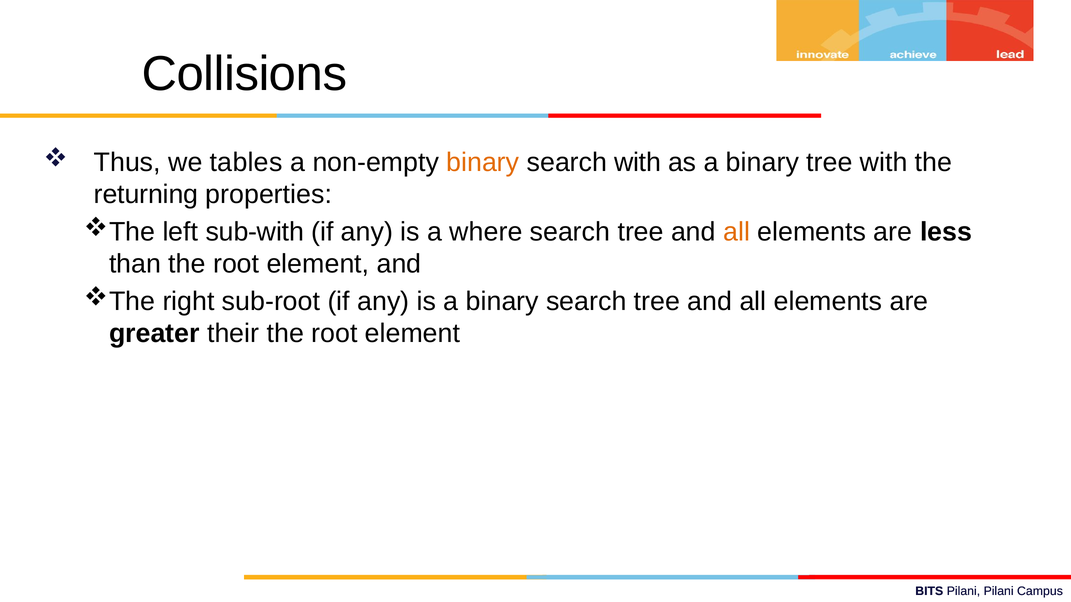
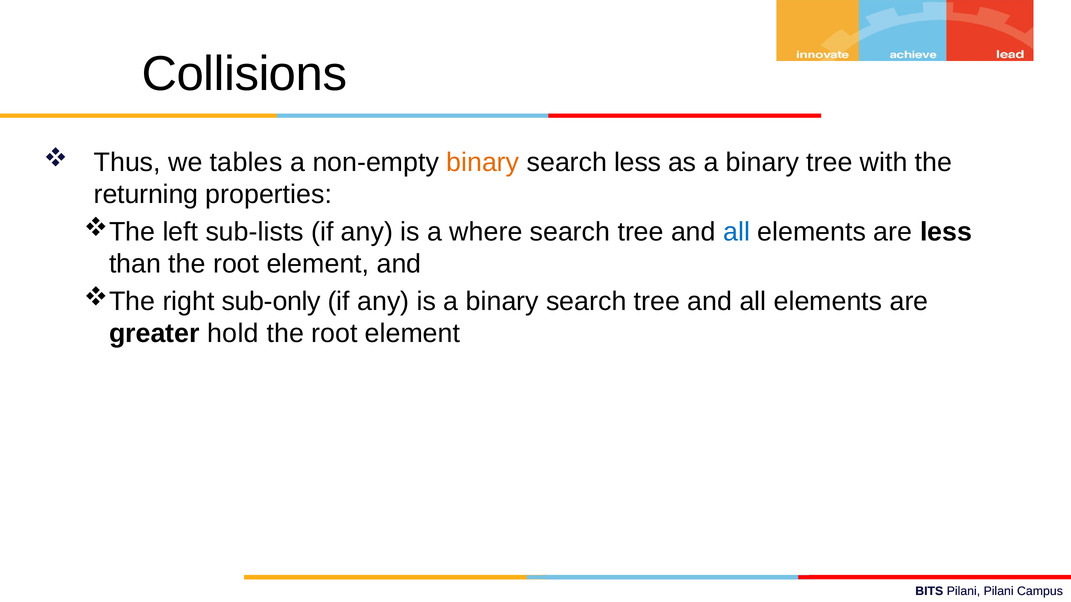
search with: with -> less
sub-with: sub-with -> sub-lists
all at (737, 232) colour: orange -> blue
sub-root: sub-root -> sub-only
their: their -> hold
